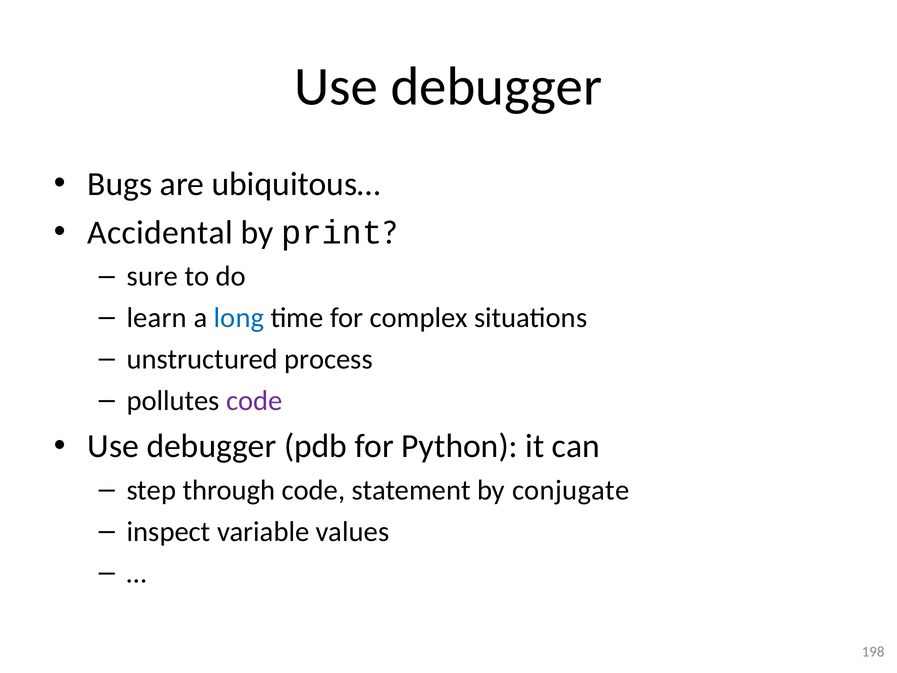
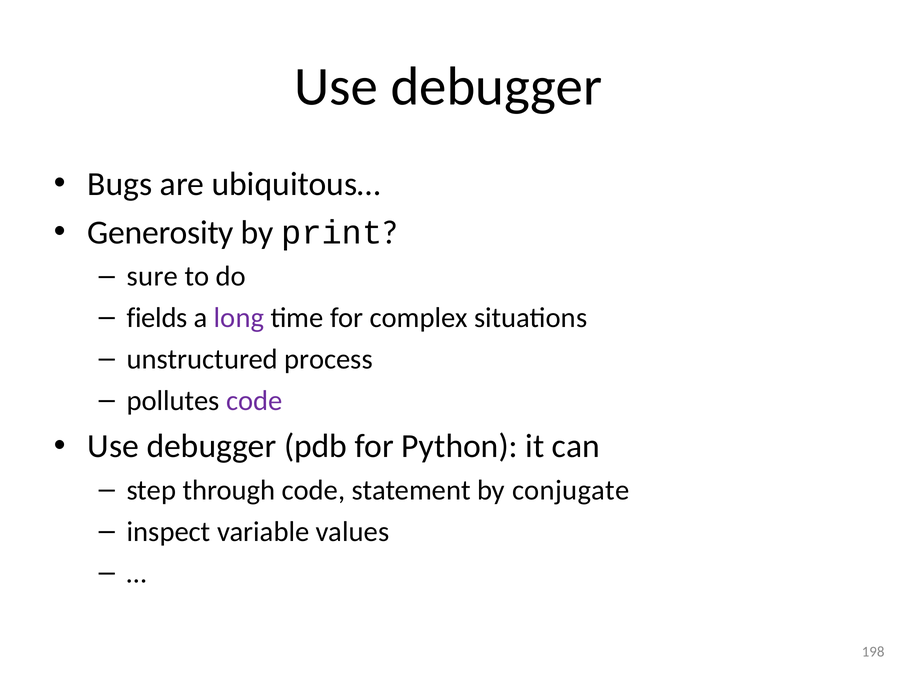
Accidental: Accidental -> Generosity
learn: learn -> fields
long colour: blue -> purple
